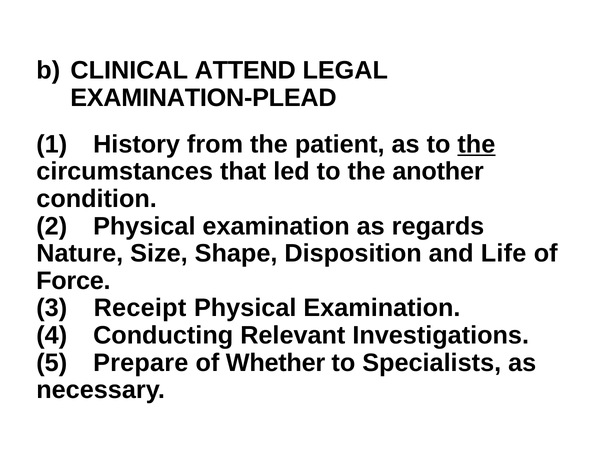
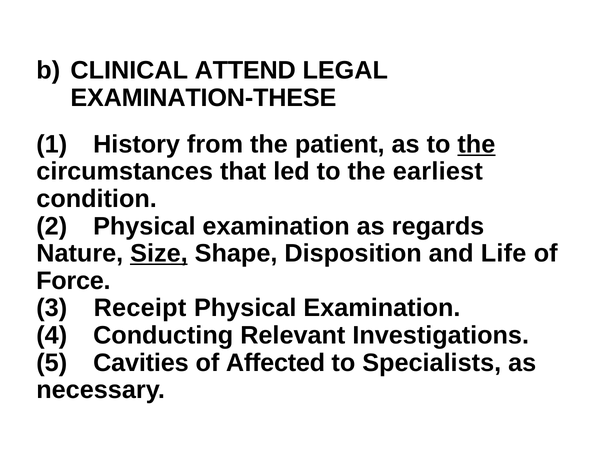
EXAMINATION-PLEAD: EXAMINATION-PLEAD -> EXAMINATION-THESE
another: another -> earliest
Size underline: none -> present
Prepare: Prepare -> Cavities
Whether: Whether -> Affected
